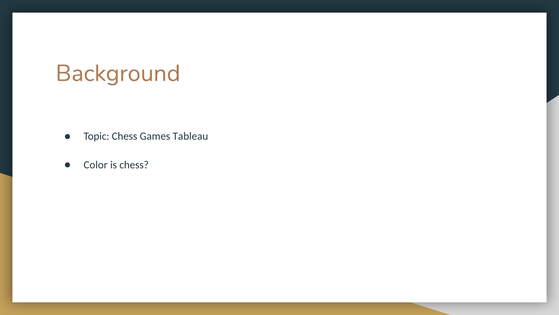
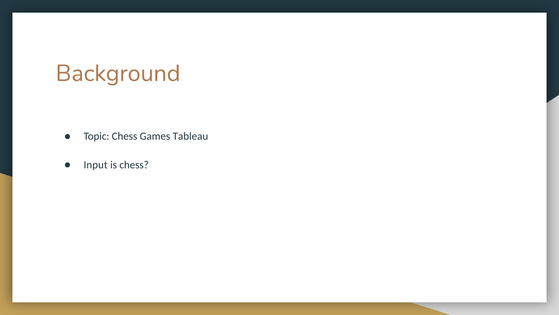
Color: Color -> Input
